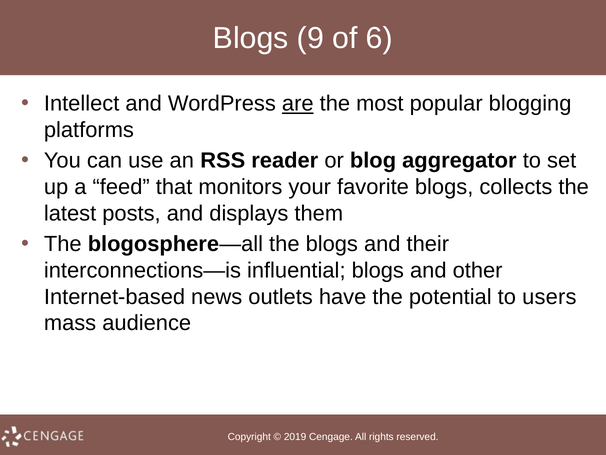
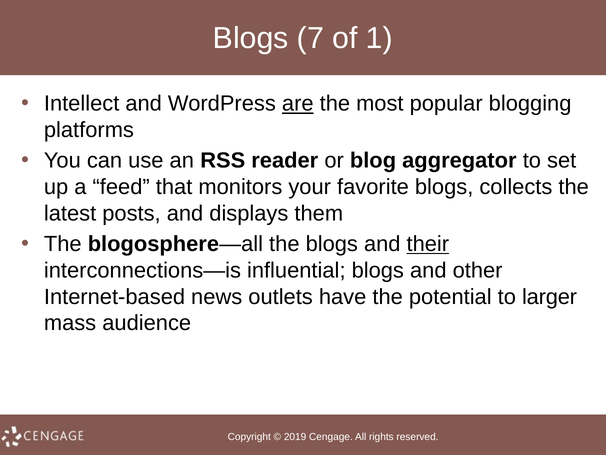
9: 9 -> 7
6: 6 -> 1
their underline: none -> present
users: users -> larger
